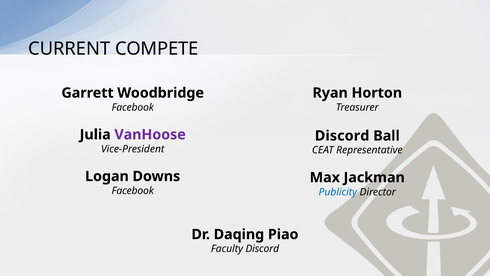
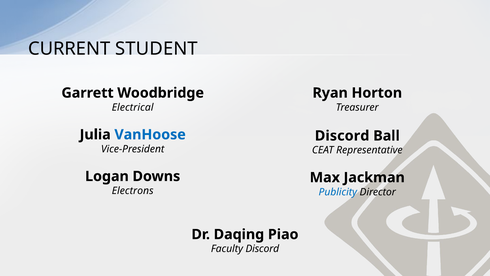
COMPETE: COMPETE -> STUDENT
Facebook at (133, 107): Facebook -> Electrical
VanHoose colour: purple -> blue
Facebook at (133, 191): Facebook -> Electrons
